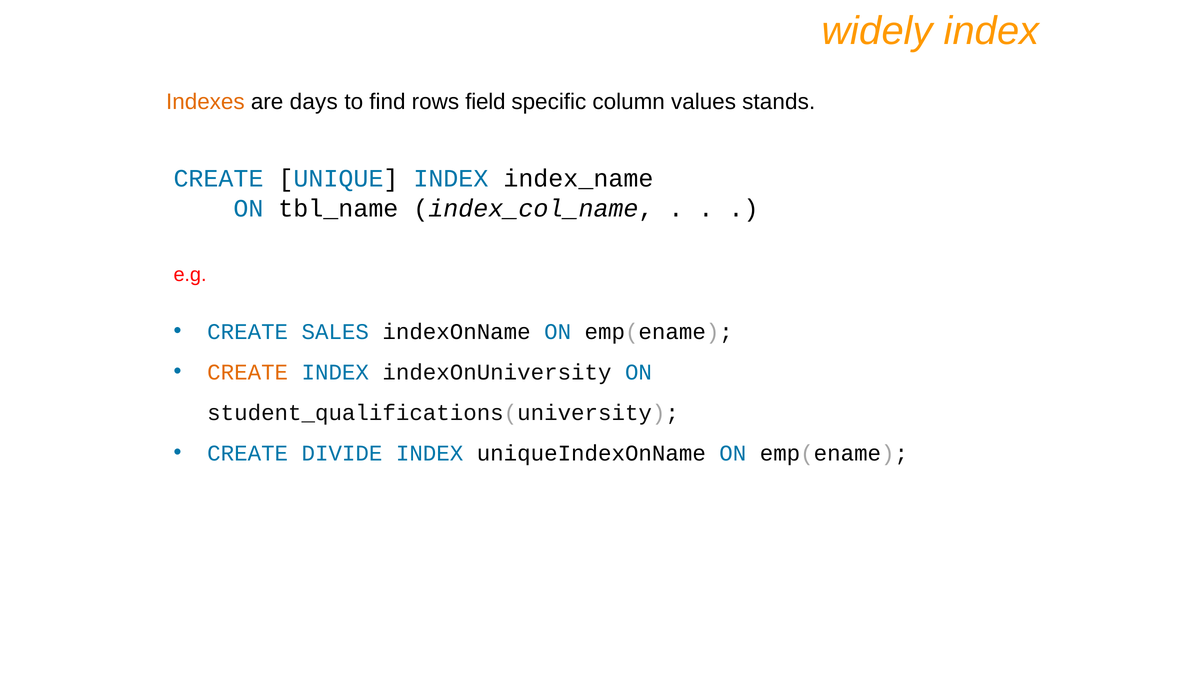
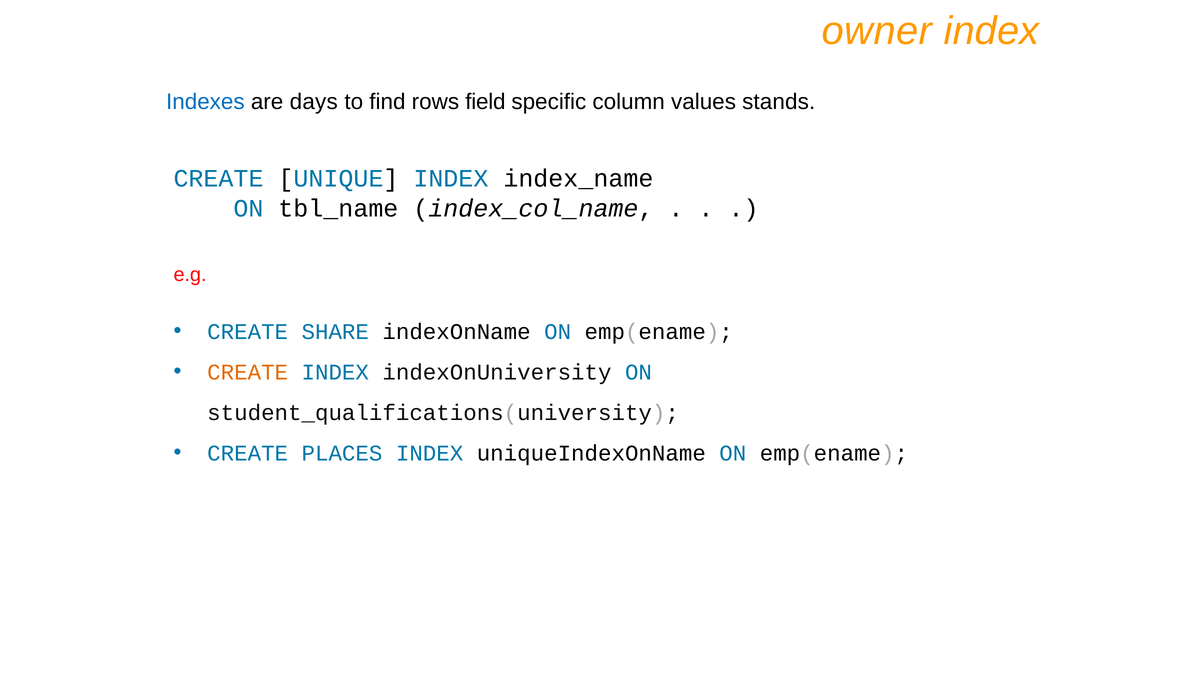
widely: widely -> owner
Indexes colour: orange -> blue
SALES: SALES -> SHARE
DIVIDE: DIVIDE -> PLACES
